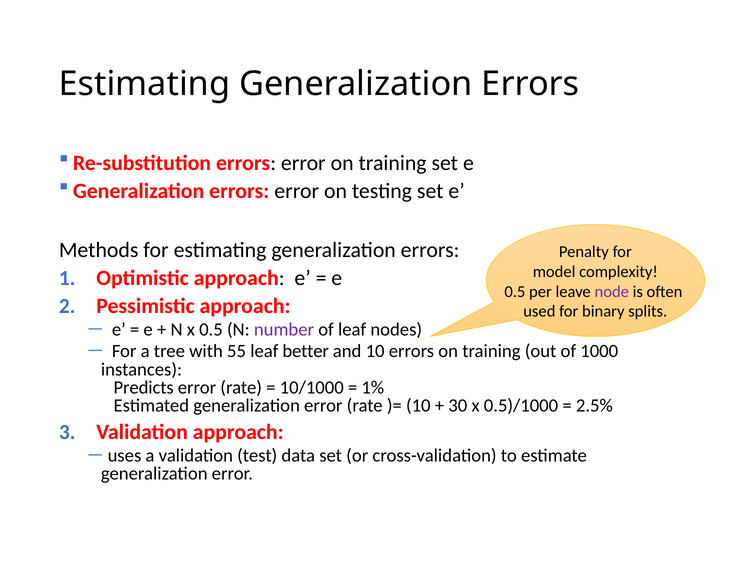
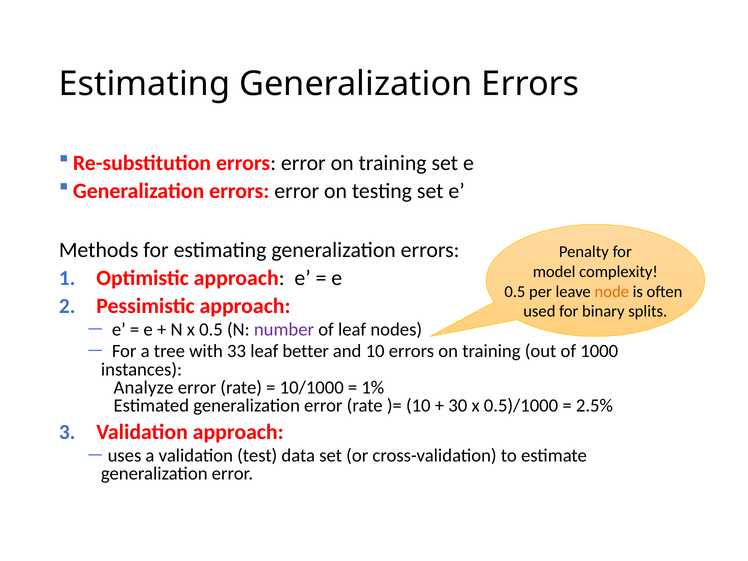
node colour: purple -> orange
55: 55 -> 33
Predicts: Predicts -> Analyze
